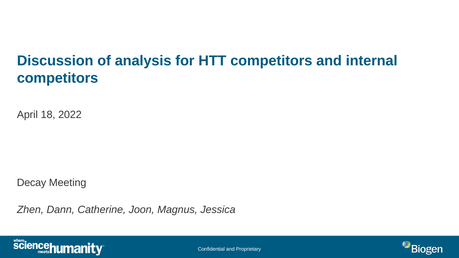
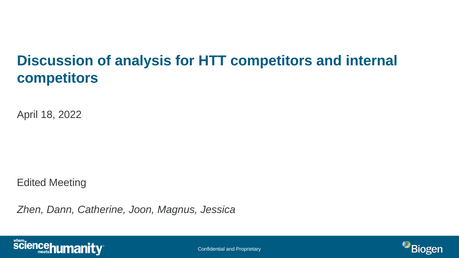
Decay: Decay -> Edited
